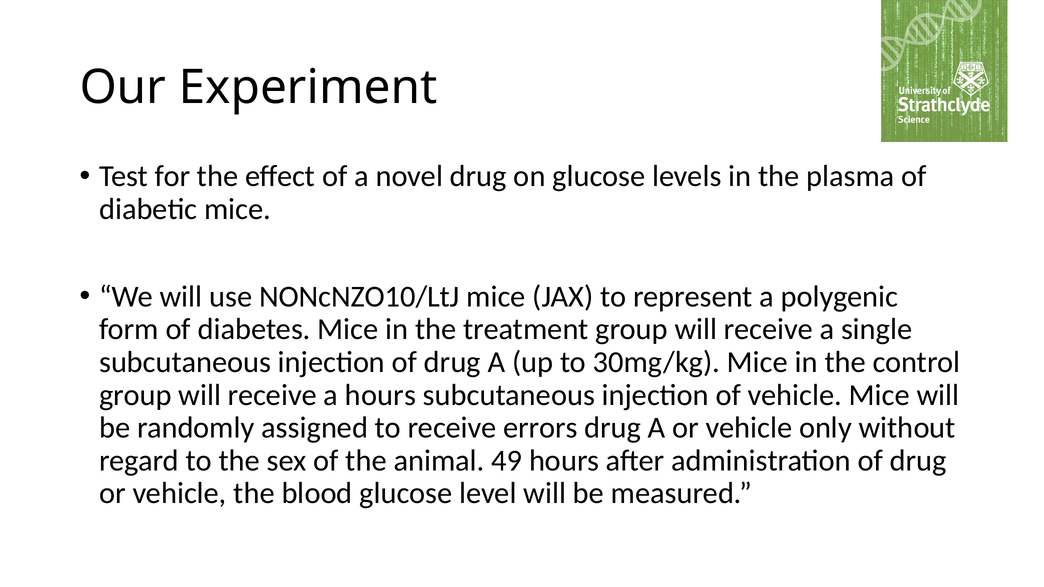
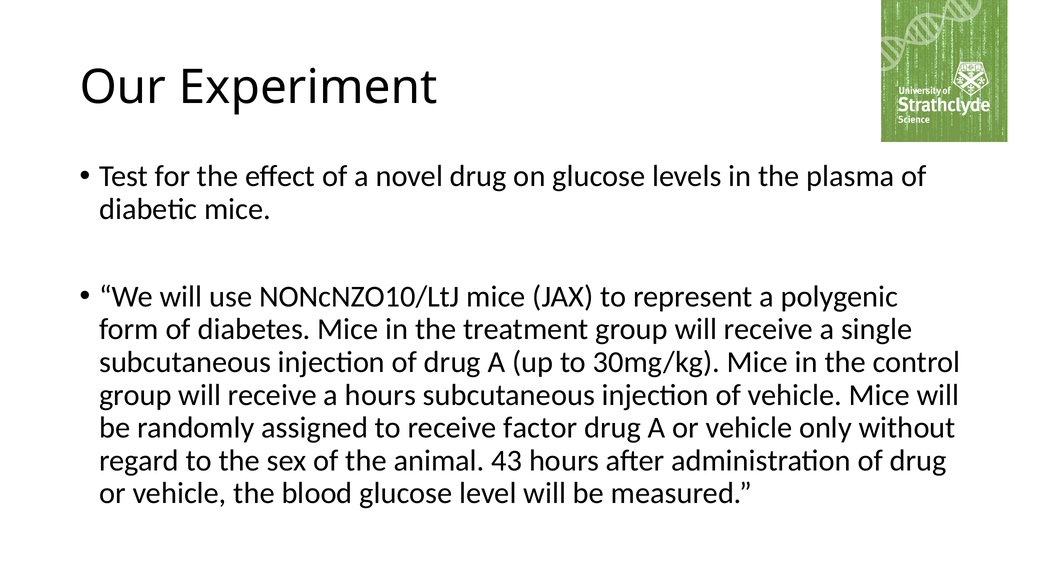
errors: errors -> factor
49: 49 -> 43
